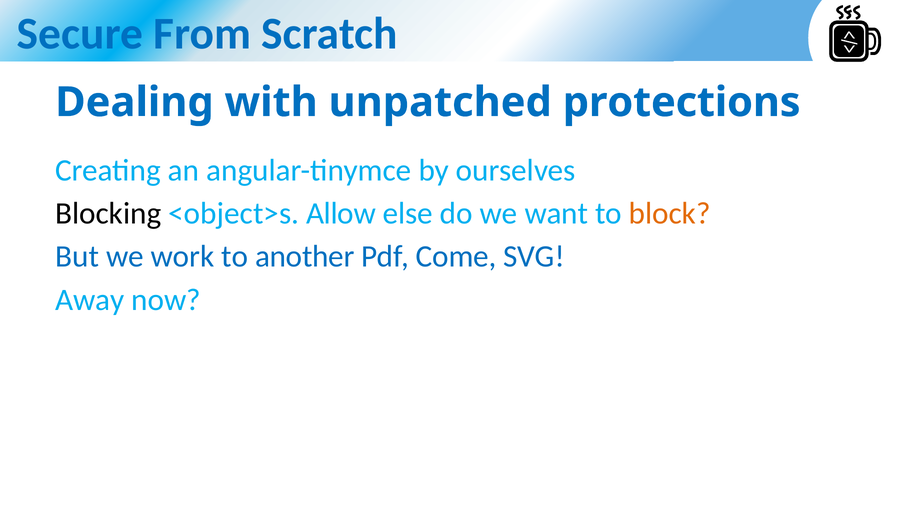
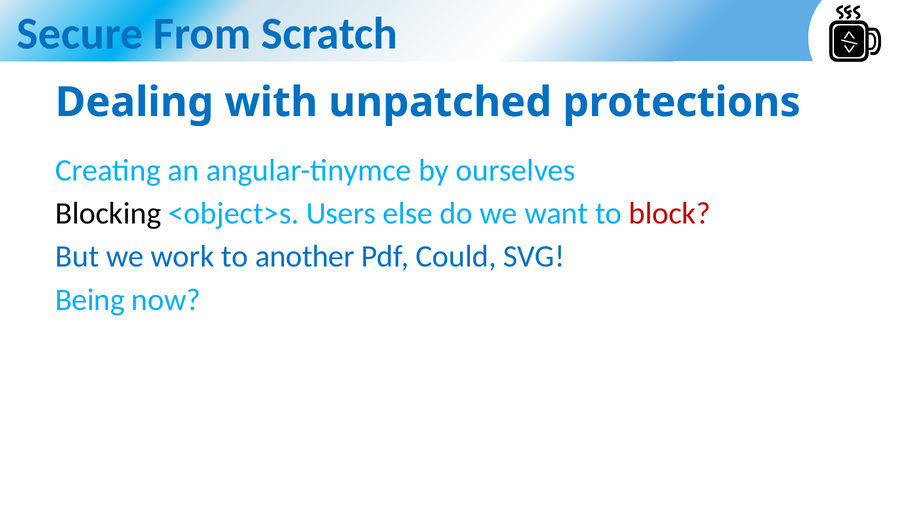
Allow: Allow -> Users
block colour: orange -> red
Come: Come -> Could
Away: Away -> Being
